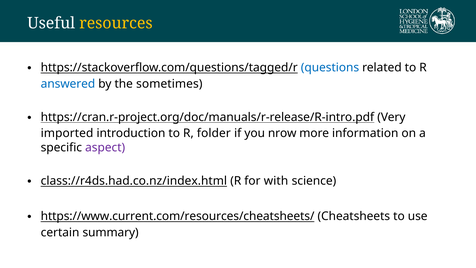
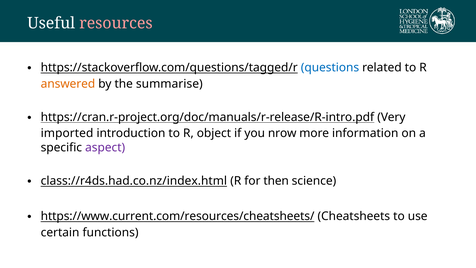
resources colour: yellow -> pink
answered colour: blue -> orange
sometimes: sometimes -> summarise
folder: folder -> object
with: with -> then
summary: summary -> functions
